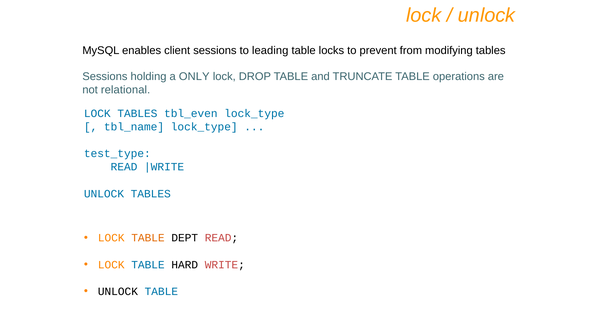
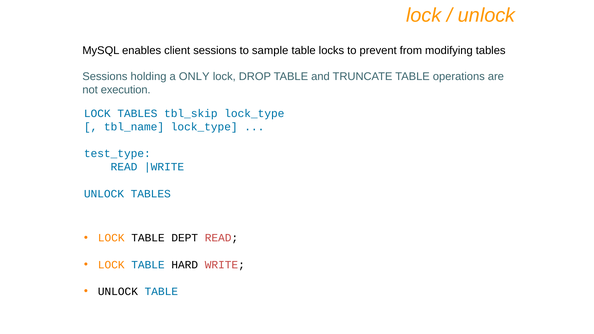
leading: leading -> sample
relational: relational -> execution
tbl_even: tbl_even -> tbl_skip
TABLE at (148, 238) colour: orange -> black
